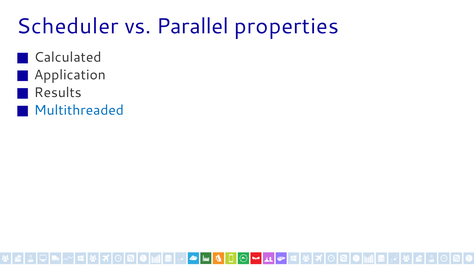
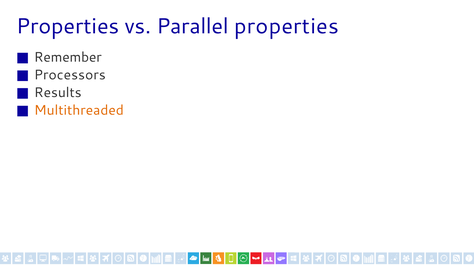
Scheduler at (68, 26): Scheduler -> Properties
Calculated: Calculated -> Remember
Application: Application -> Processors
Multithreaded colour: blue -> orange
